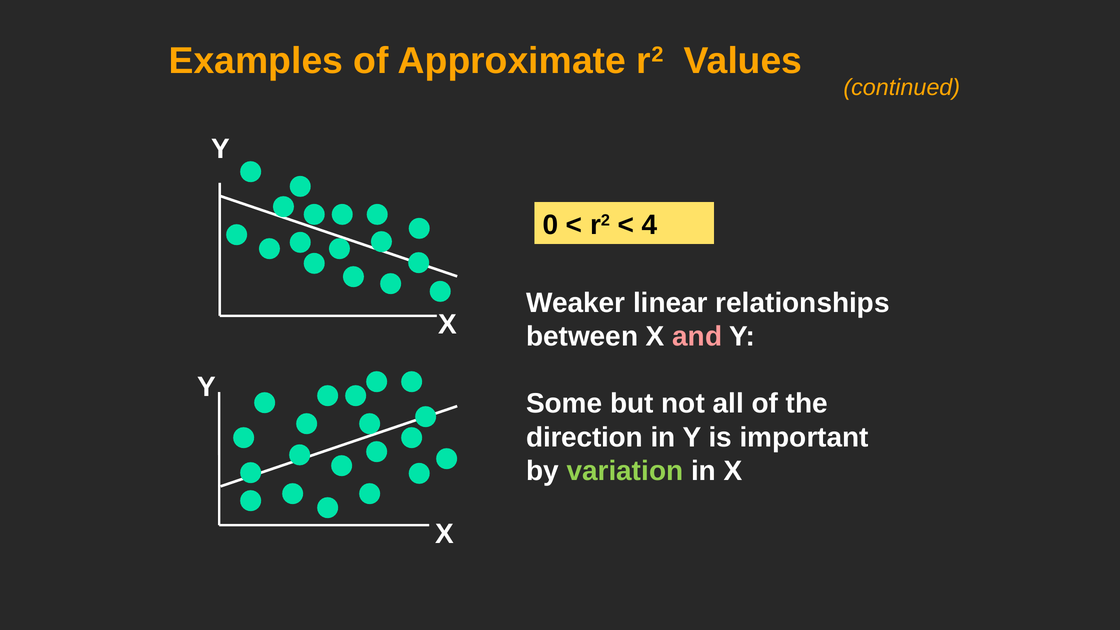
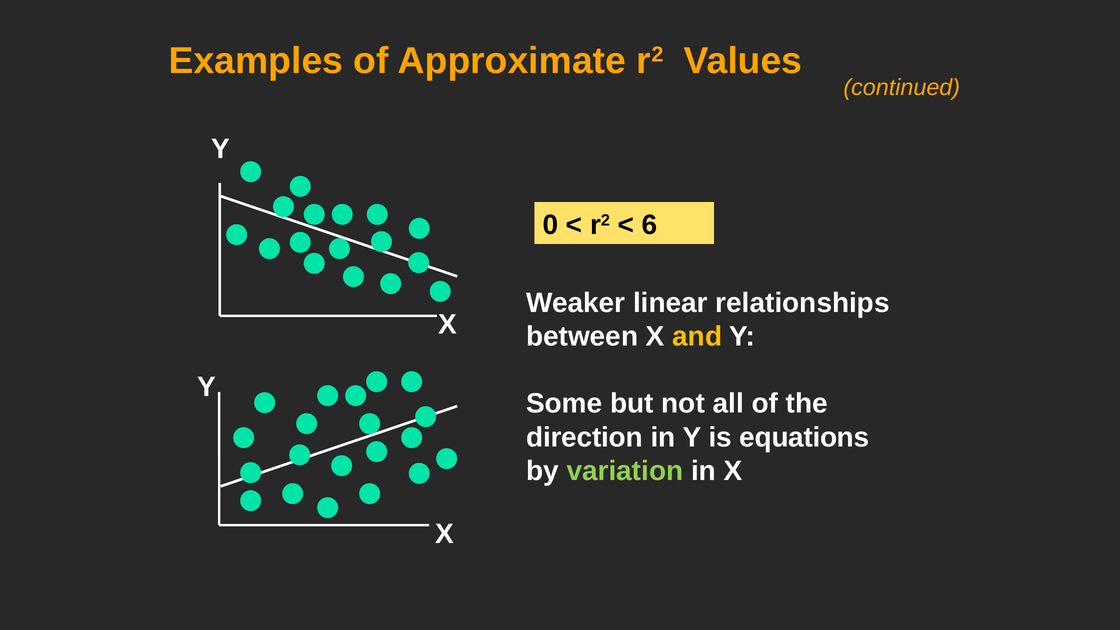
4: 4 -> 6
and colour: pink -> yellow
important: important -> equations
